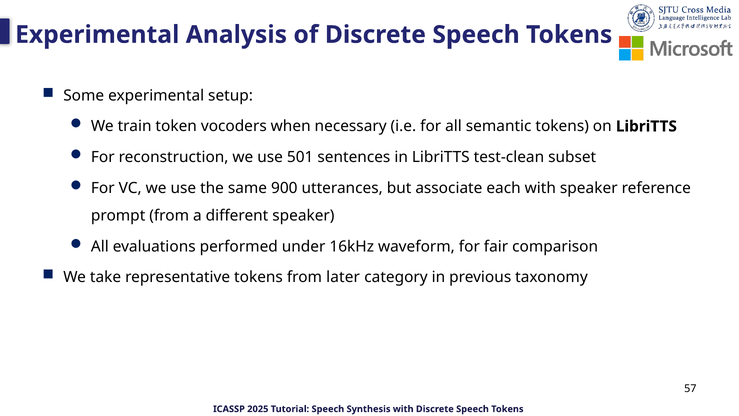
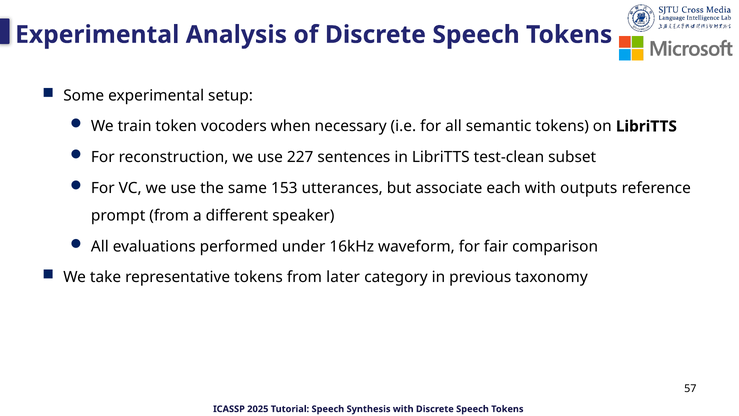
501: 501 -> 227
900: 900 -> 153
with speaker: speaker -> outputs
